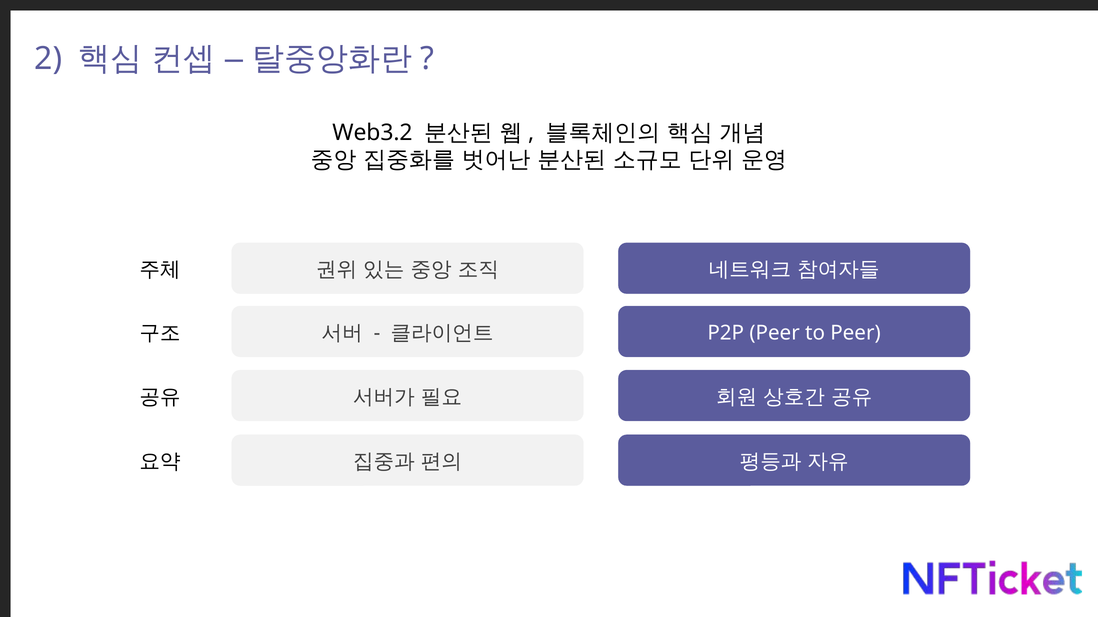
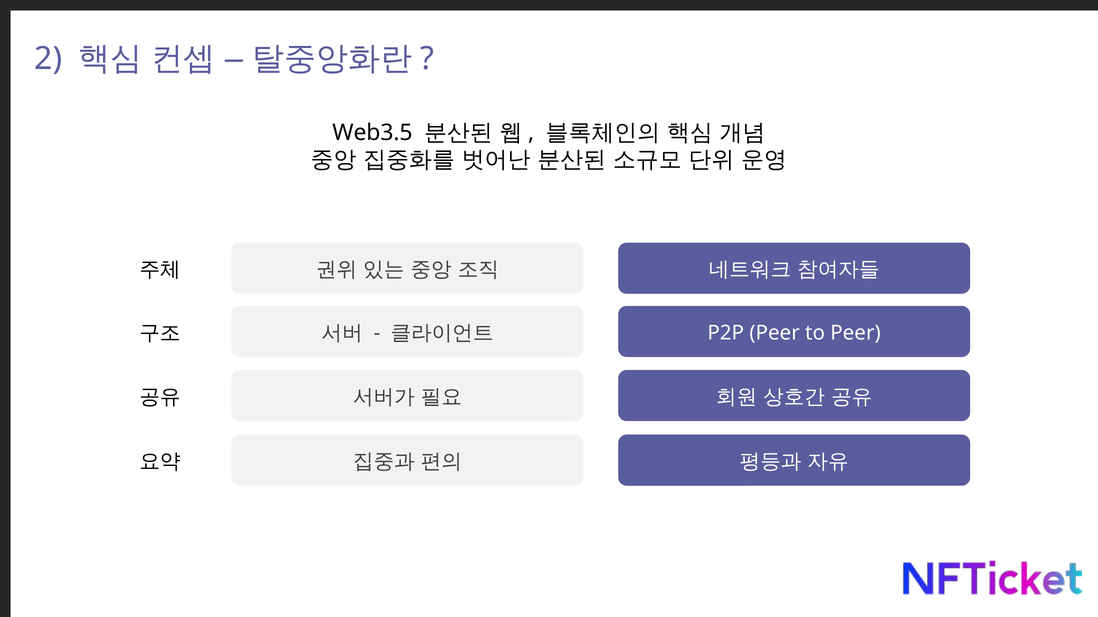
Web3.2: Web3.2 -> Web3.5
